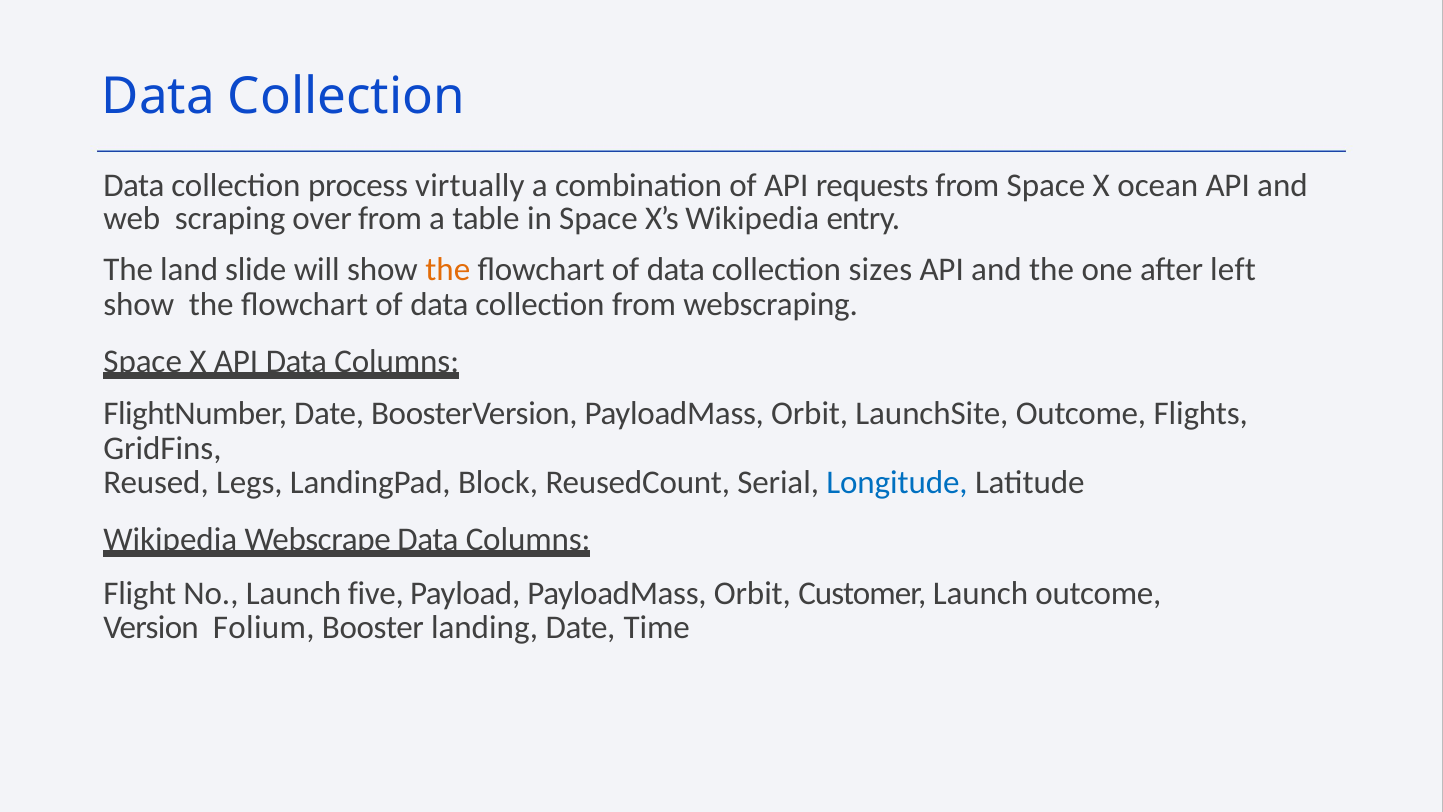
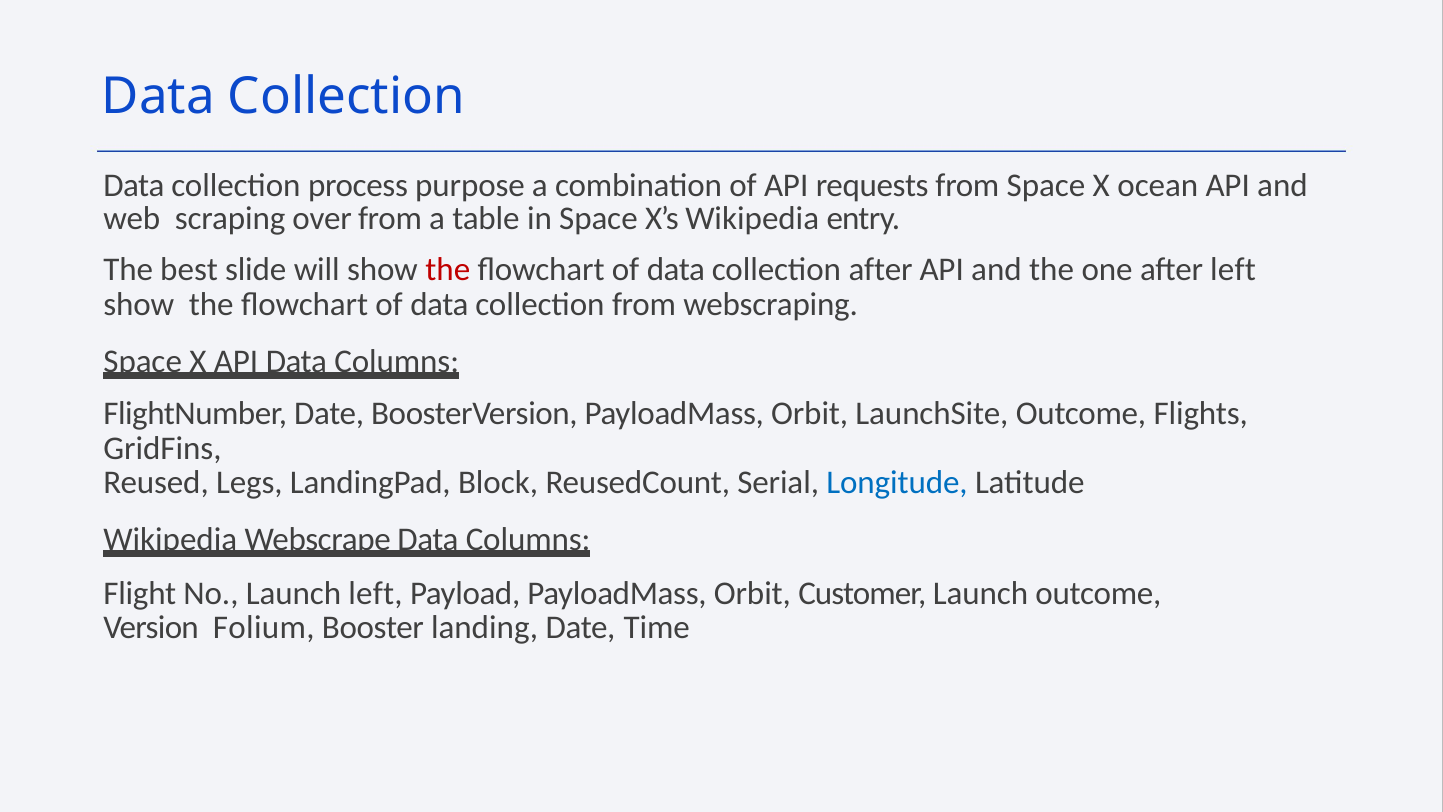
virtually: virtually -> purpose
land: land -> best
the at (448, 270) colour: orange -> red
collection sizes: sizes -> after
Launch five: five -> left
